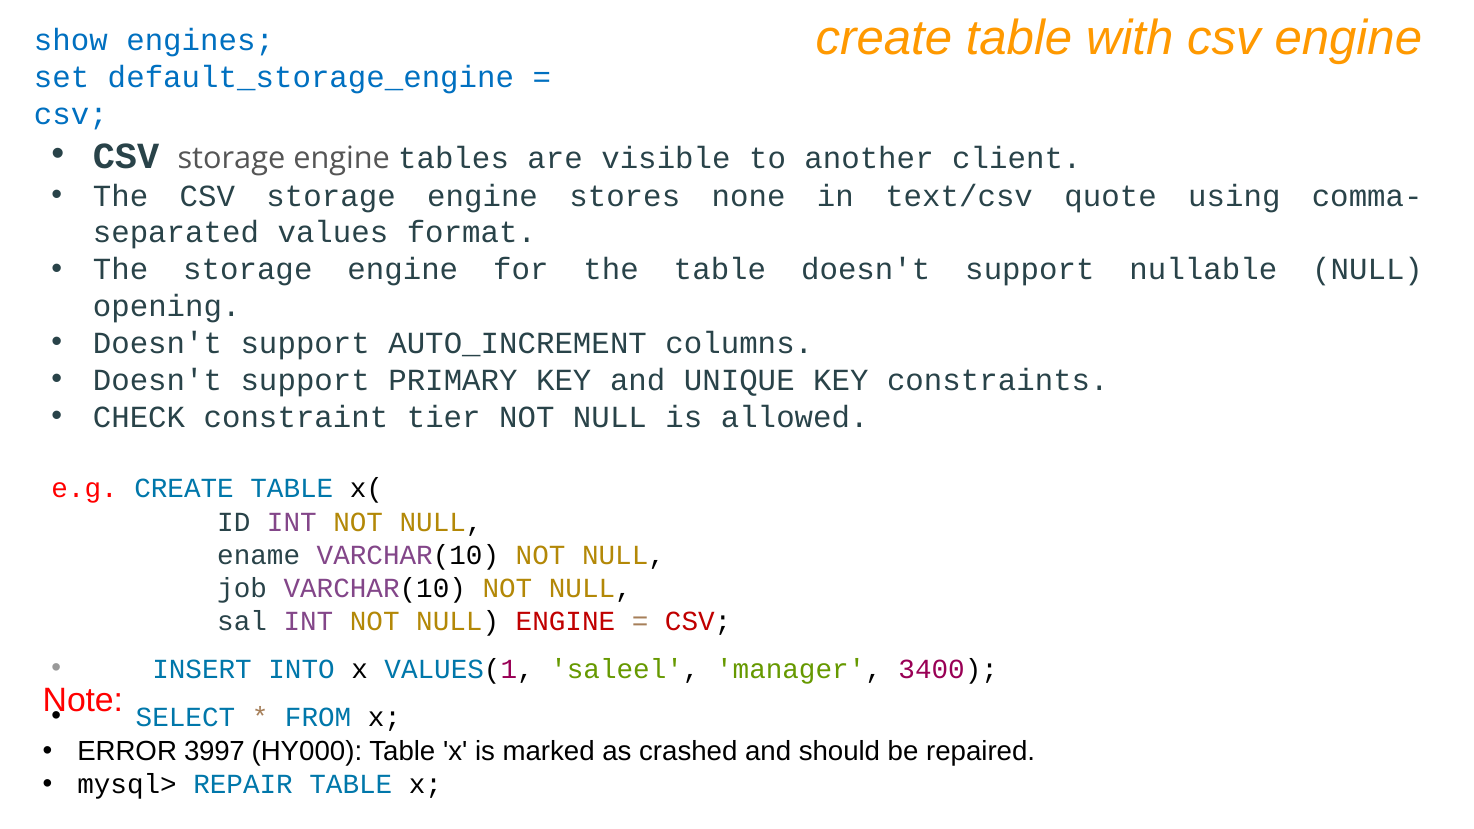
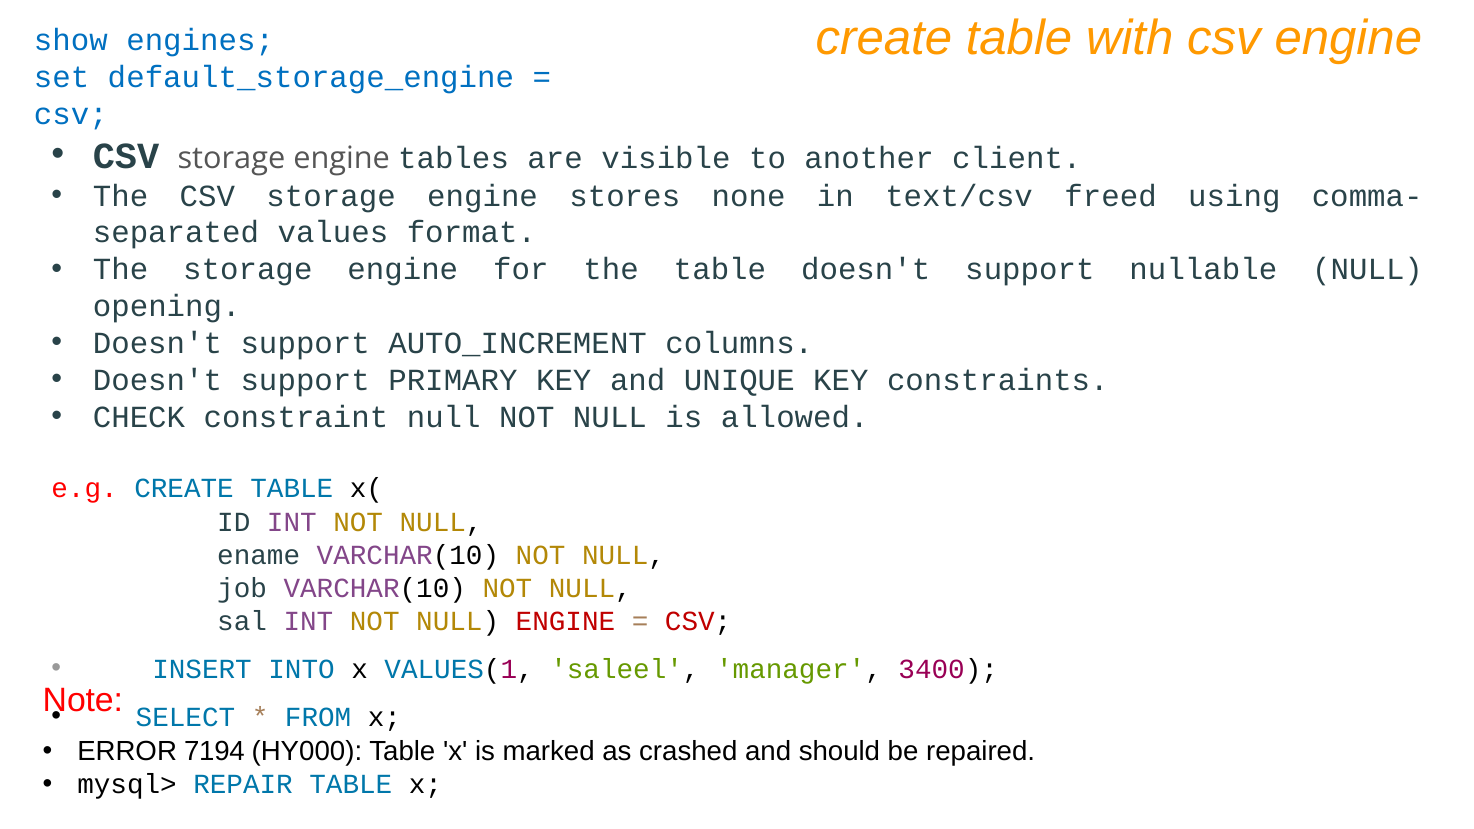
quote: quote -> freed
constraint tier: tier -> null
3997: 3997 -> 7194
